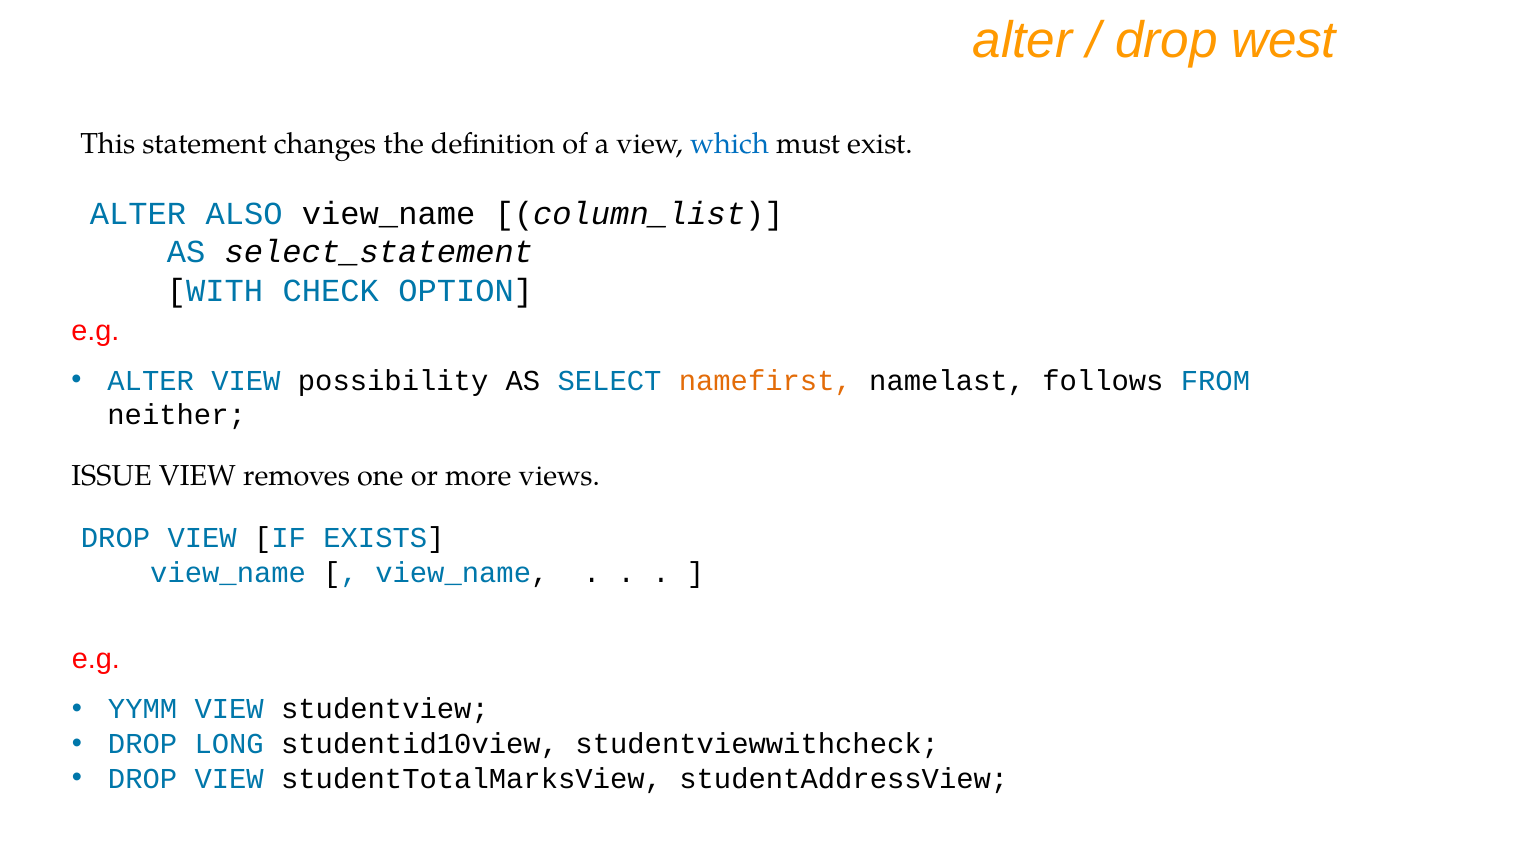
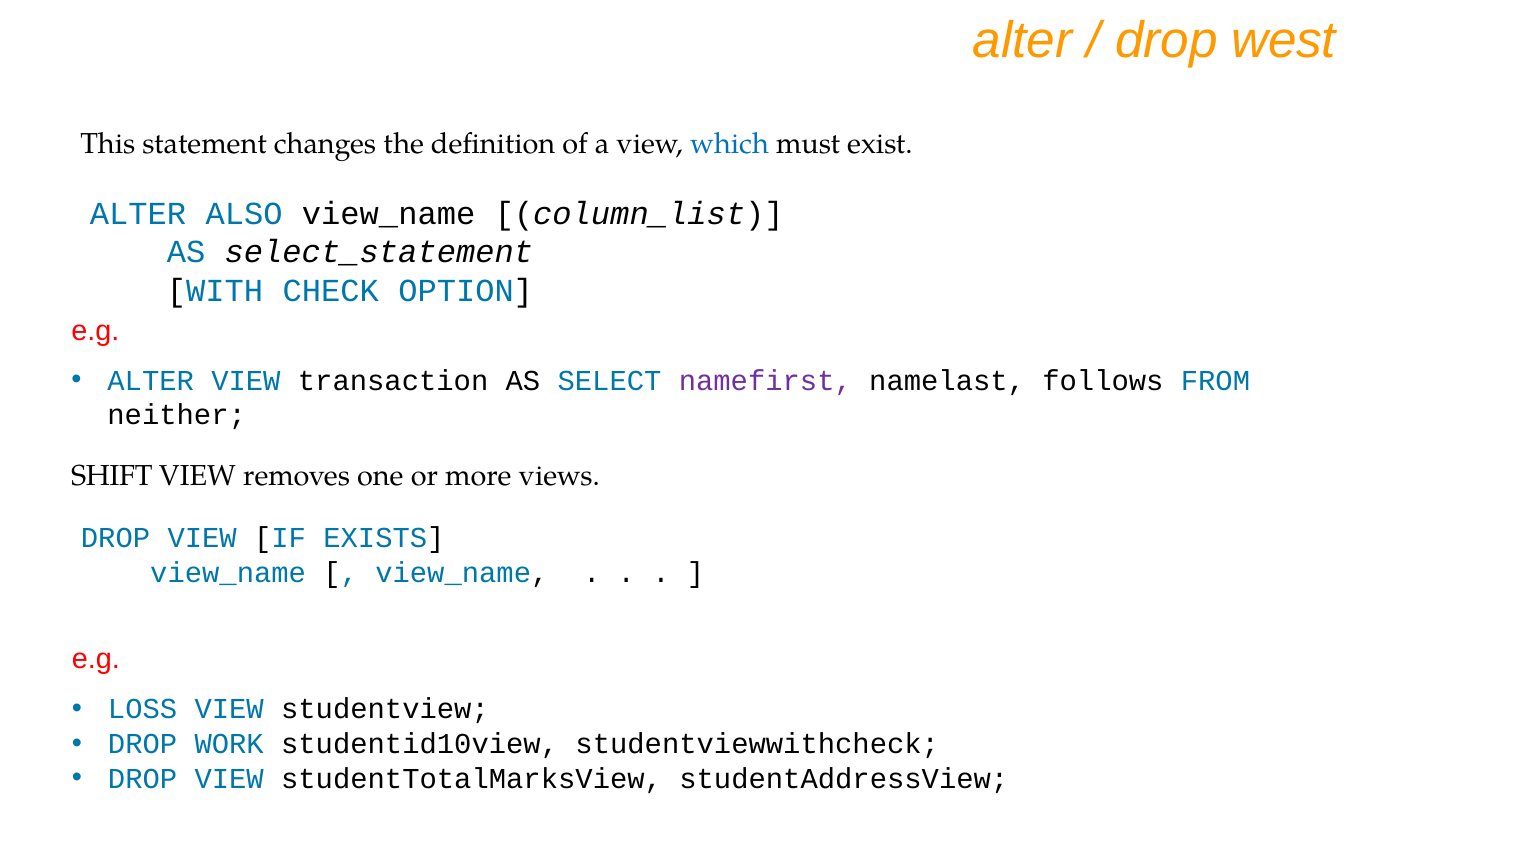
possibility: possibility -> transaction
namefirst colour: orange -> purple
ISSUE: ISSUE -> SHIFT
YYMM: YYMM -> LOSS
LONG: LONG -> WORK
